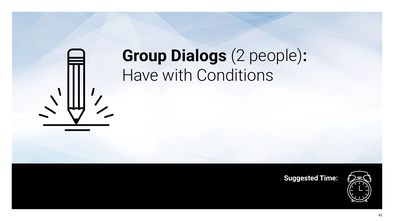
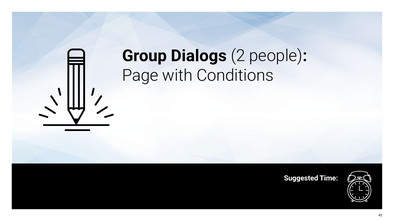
Have: Have -> Page
